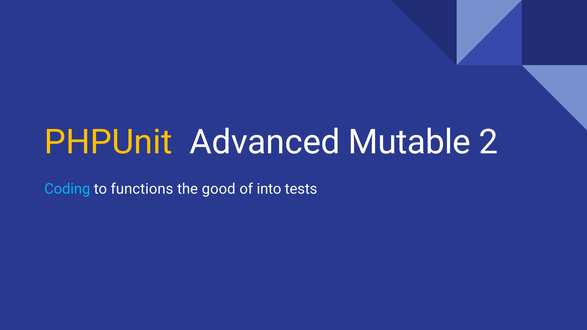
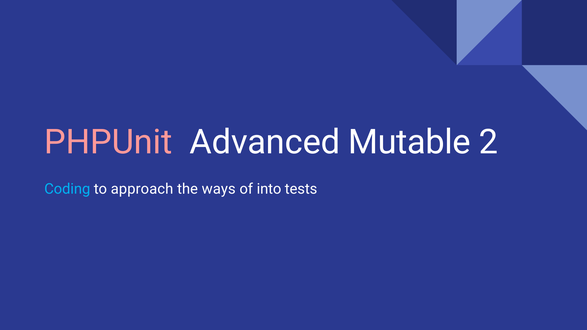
PHPUnit colour: yellow -> pink
functions: functions -> approach
good: good -> ways
